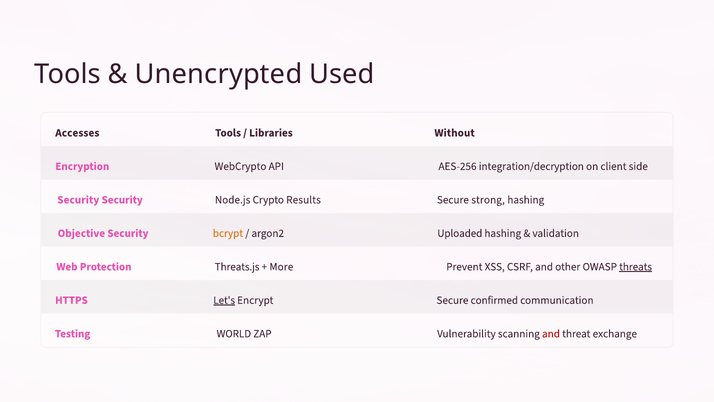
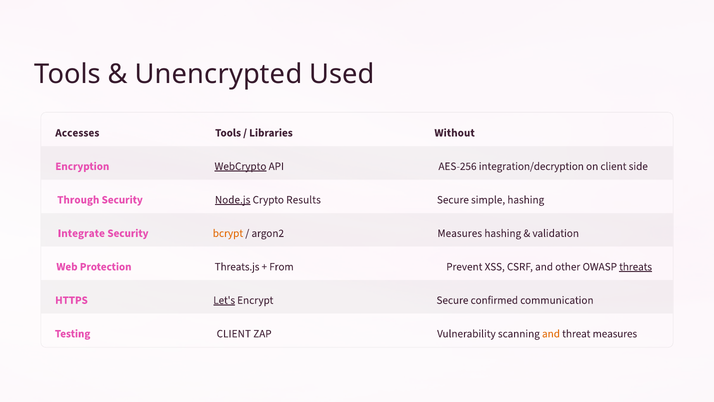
WebCrypto underline: none -> present
Security at (78, 200): Security -> Through
Node.js underline: none -> present
strong: strong -> simple
Objective: Objective -> Integrate
argon2 Uploaded: Uploaded -> Measures
More: More -> From
Testing WORLD: WORLD -> CLIENT
and at (551, 333) colour: red -> orange
threat exchange: exchange -> measures
